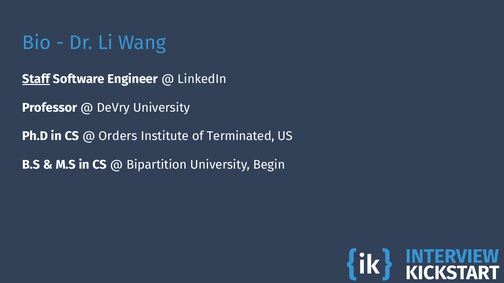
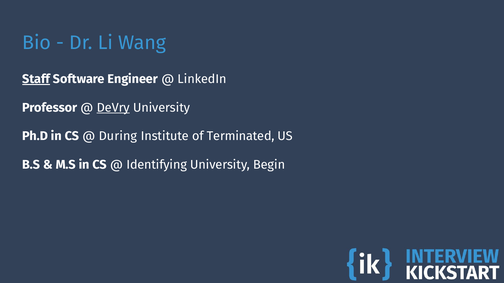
DeVry underline: none -> present
Orders: Orders -> During
Bipartition: Bipartition -> Identifying
